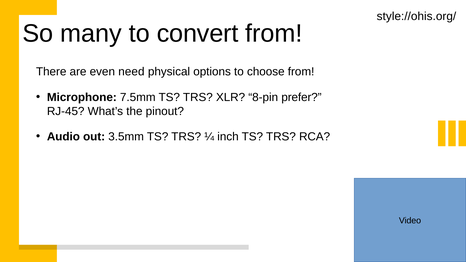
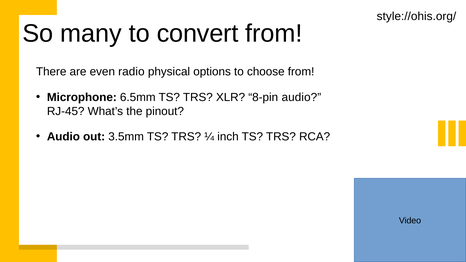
need: need -> radio
7.5mm: 7.5mm -> 6.5mm
8-pin prefer: prefer -> audio
